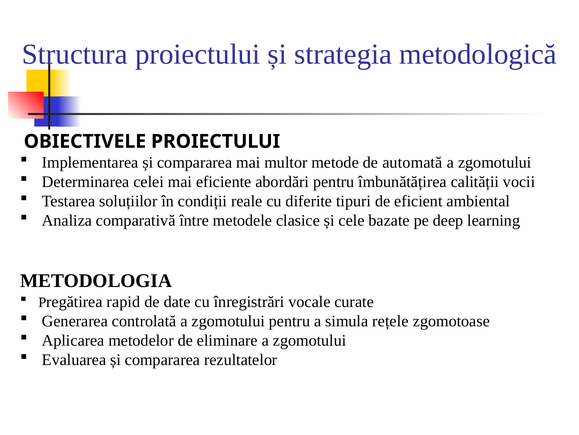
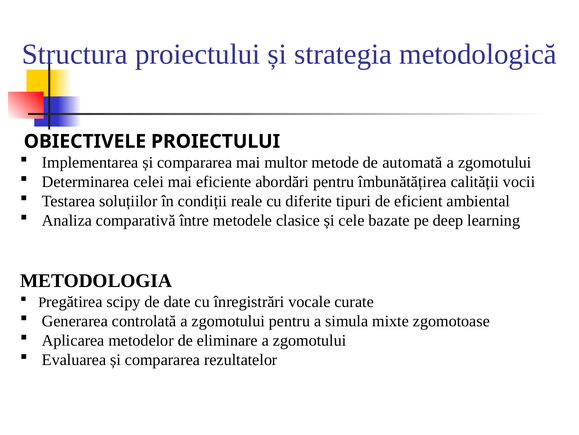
rapid: rapid -> scipy
rețele: rețele -> mixte
